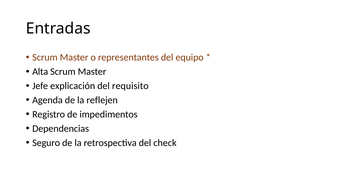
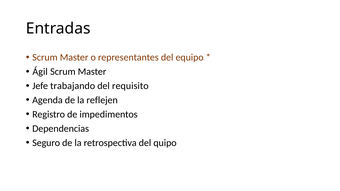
Alta: Alta -> Ágil
explicación: explicación -> trabajando
check: check -> quipo
